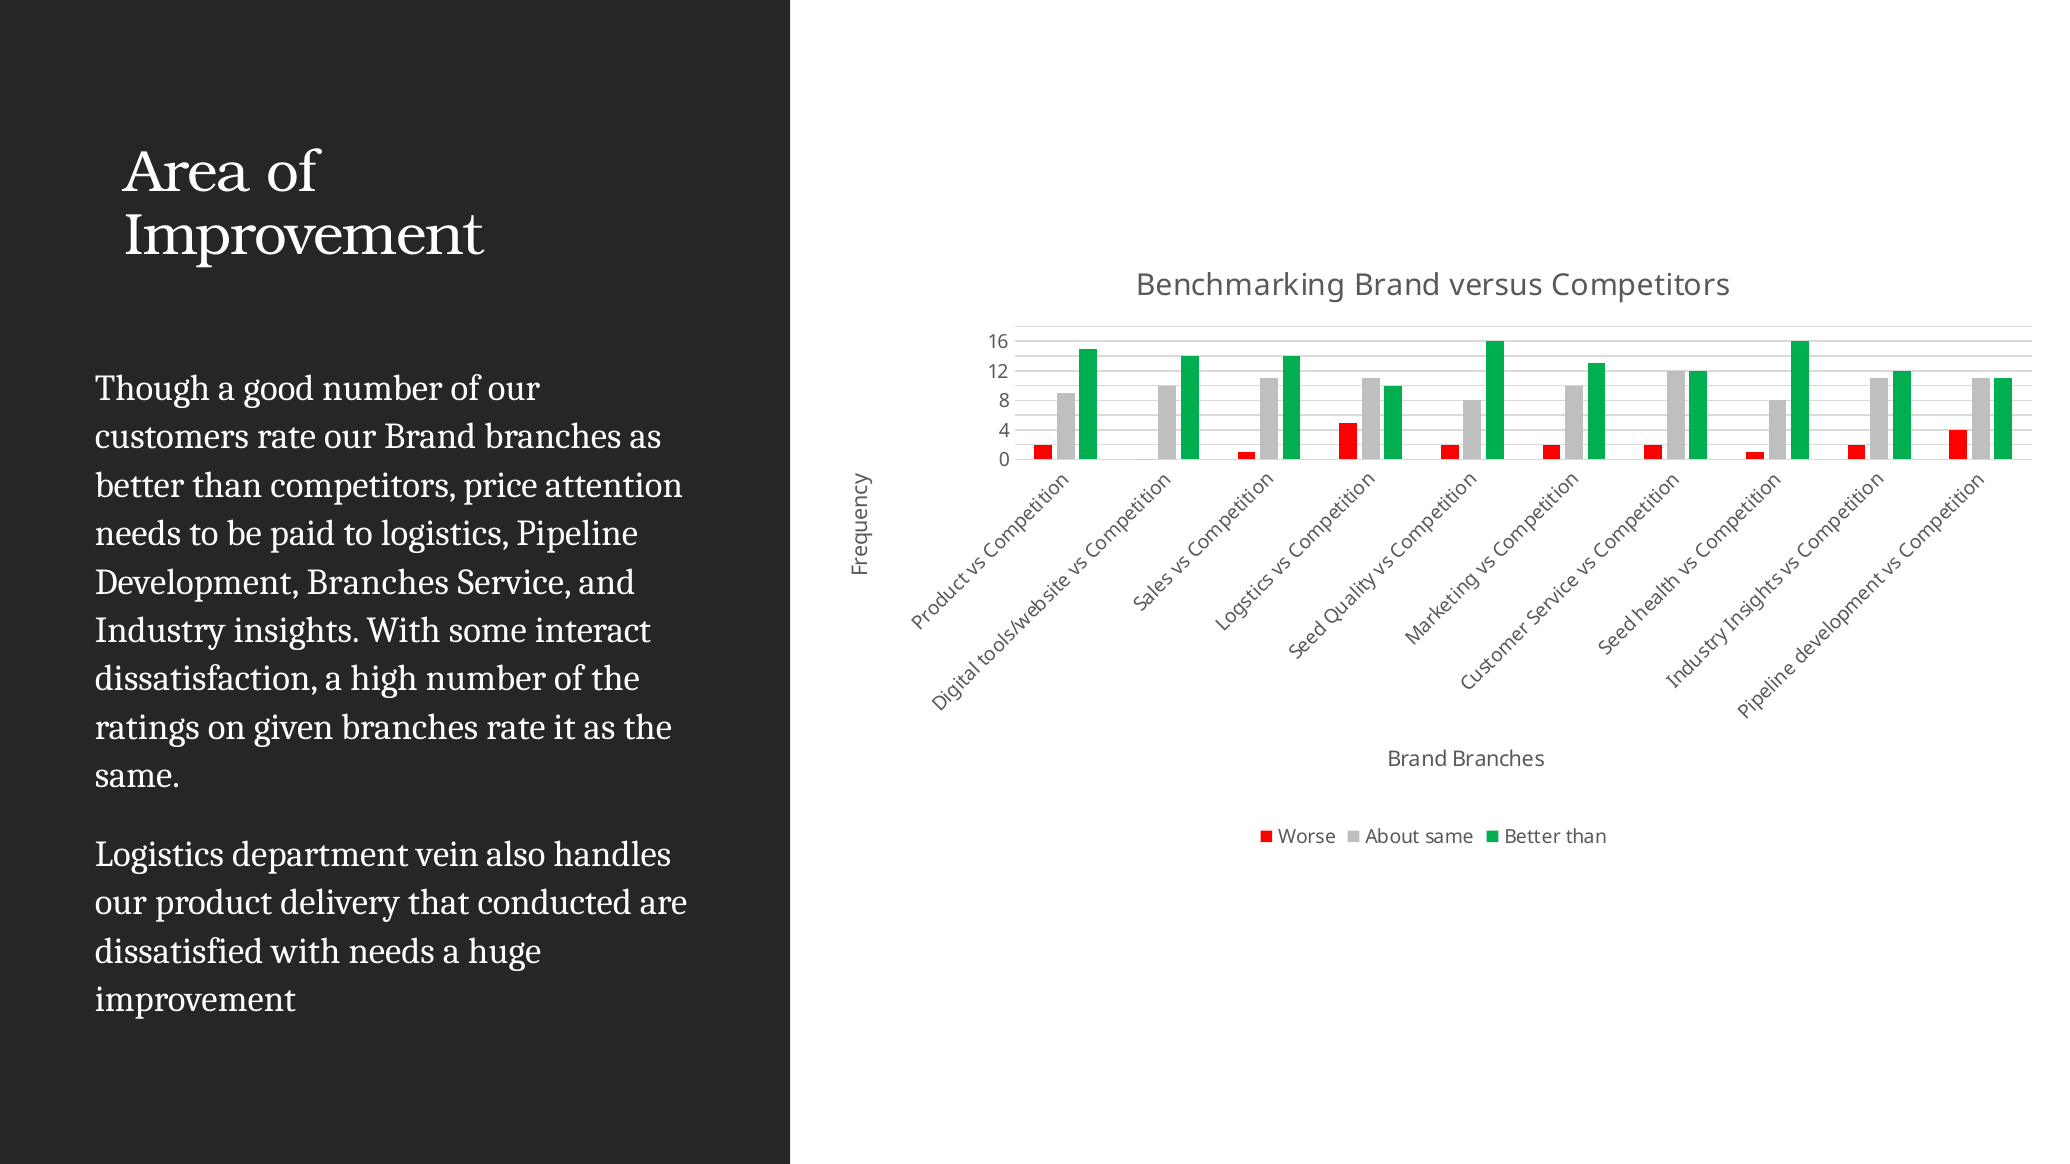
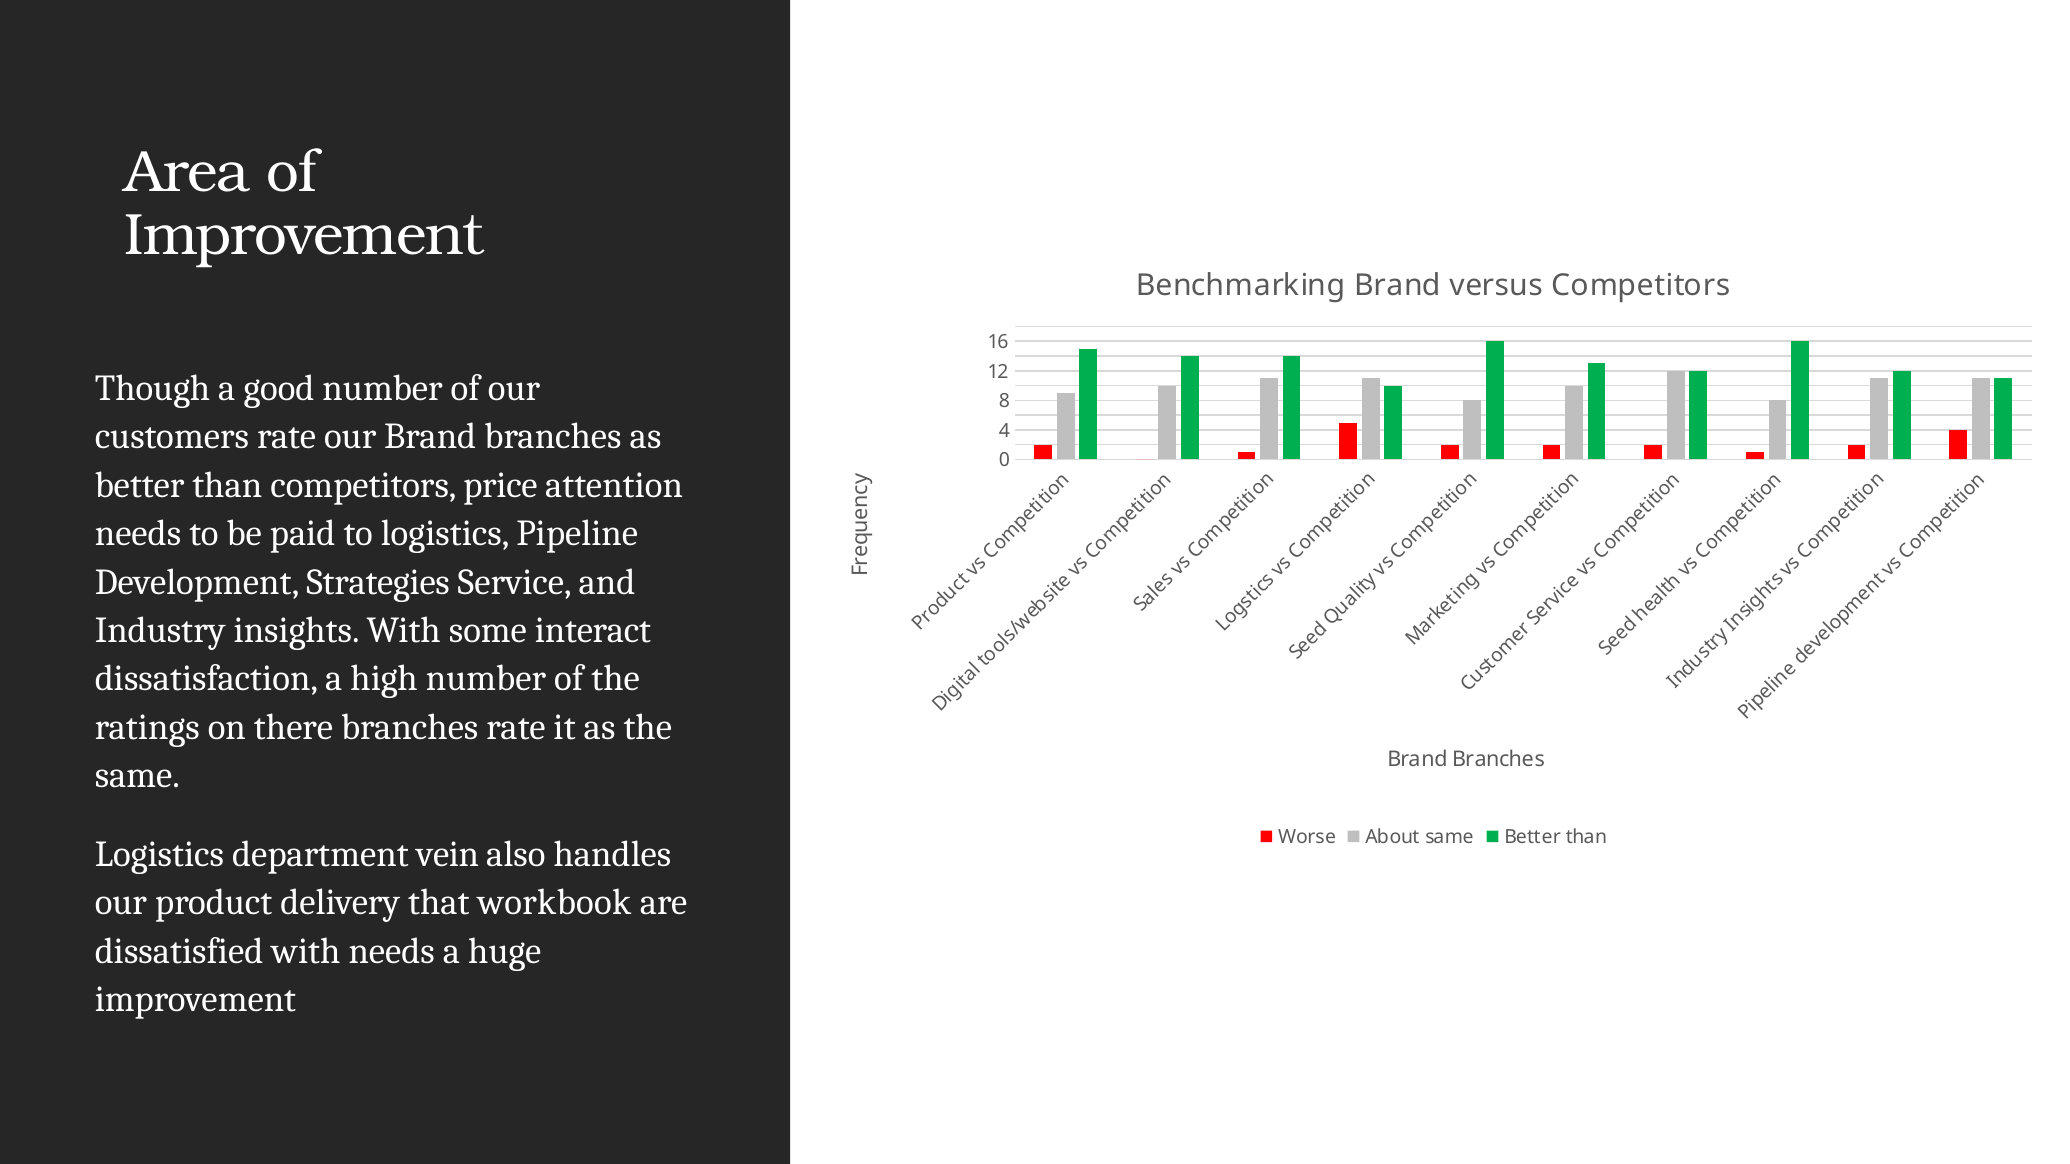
Development Branches: Branches -> Strategies
given: given -> there
conducted: conducted -> workbook
